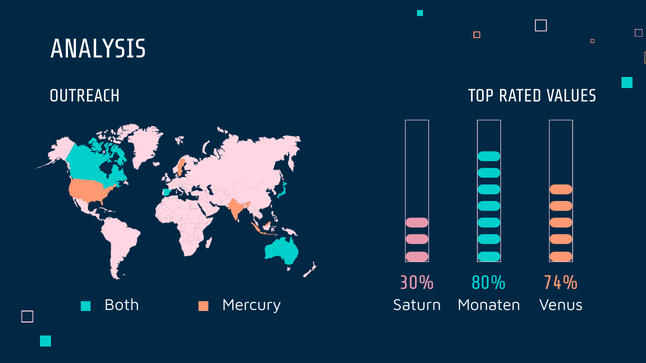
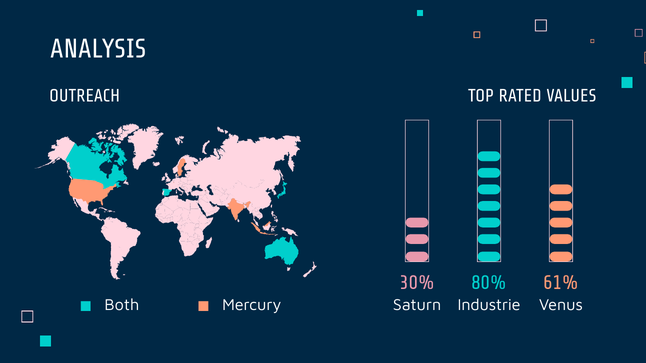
74%: 74% -> 61%
Monaten: Monaten -> Industrie
